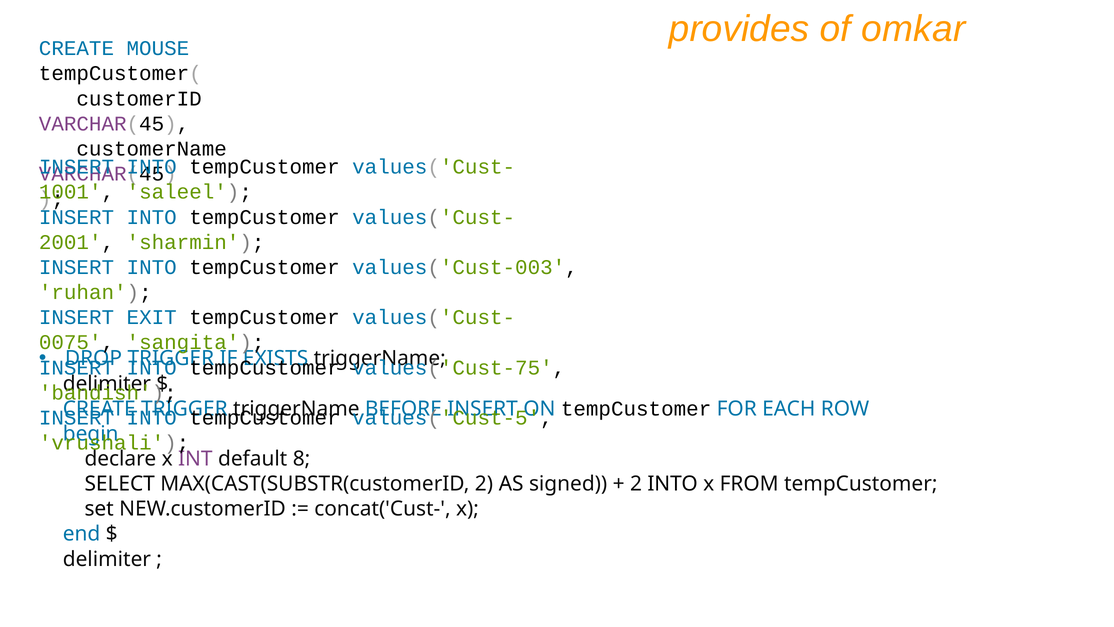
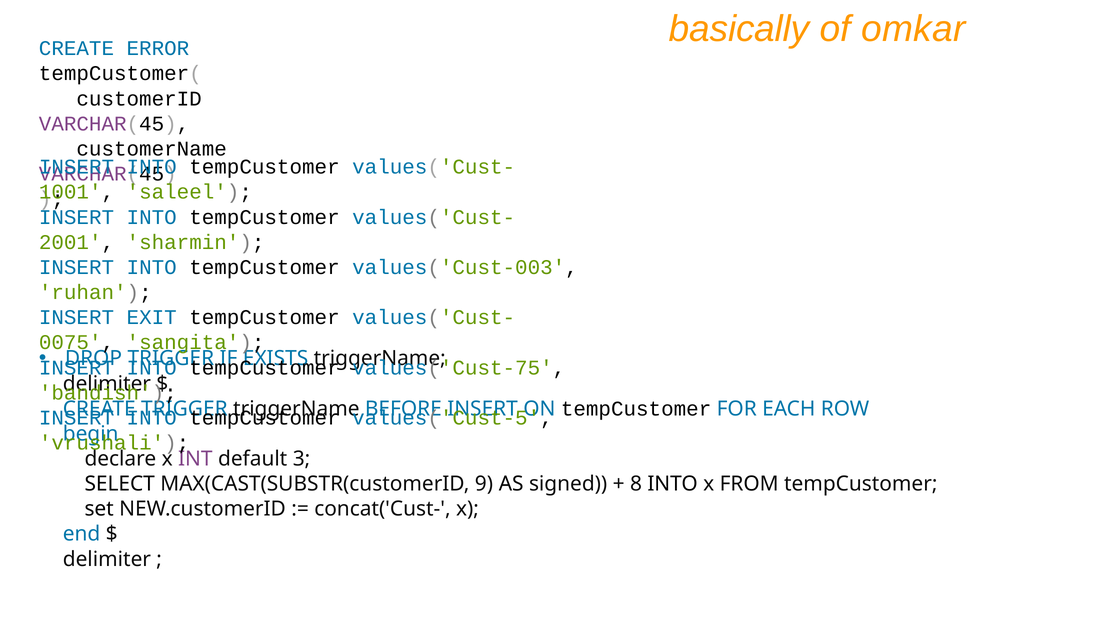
provides: provides -> basically
MOUSE: MOUSE -> ERROR
8: 8 -> 3
MAX(CAST(SUBSTR(customerID 2: 2 -> 9
2 at (636, 484): 2 -> 8
